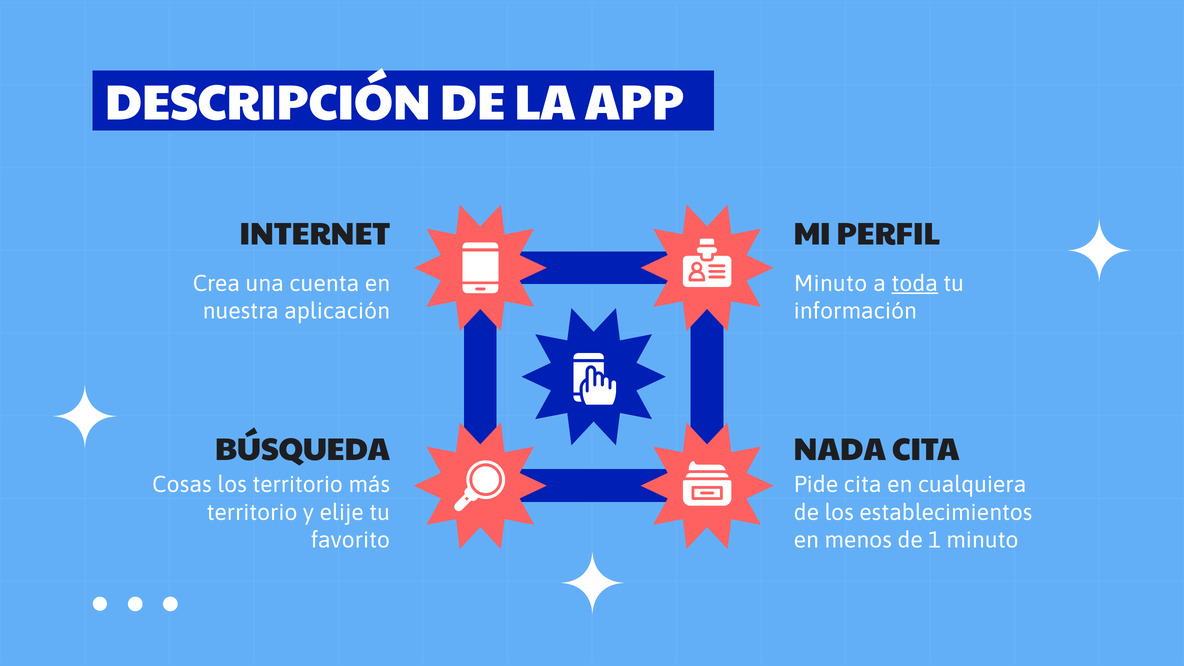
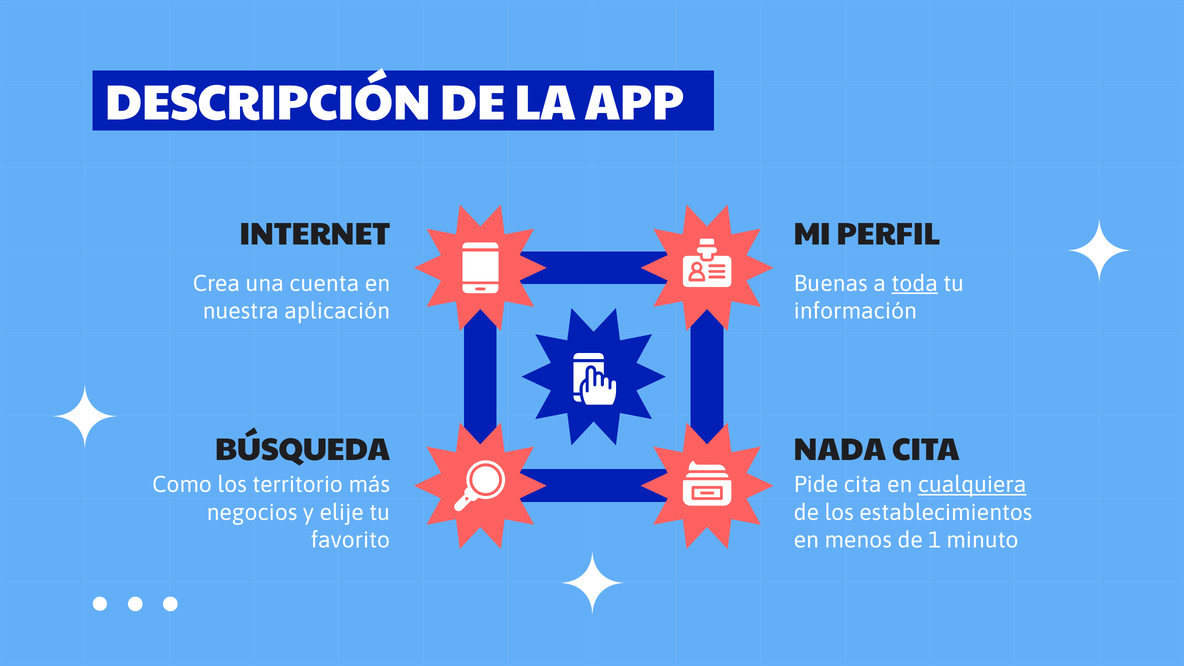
Minuto at (831, 283): Minuto -> Buenas
Cosas: Cosas -> Como
cualquiera underline: none -> present
territorio at (252, 512): territorio -> negocios
